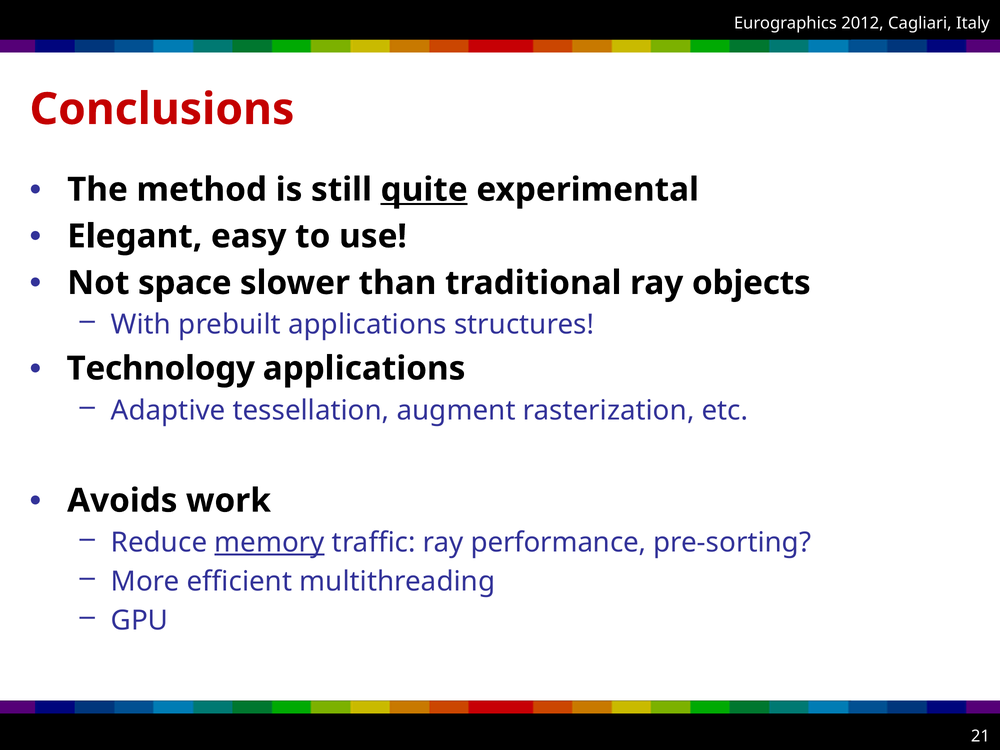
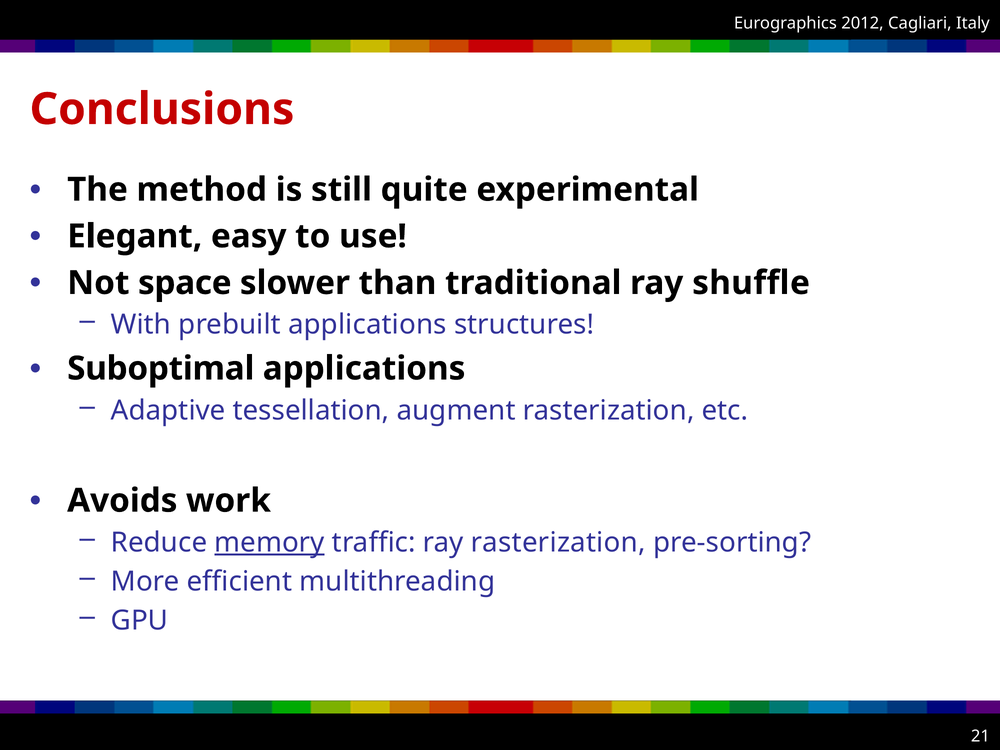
quite underline: present -> none
objects: objects -> shuffle
Technology: Technology -> Suboptimal
ray performance: performance -> rasterization
